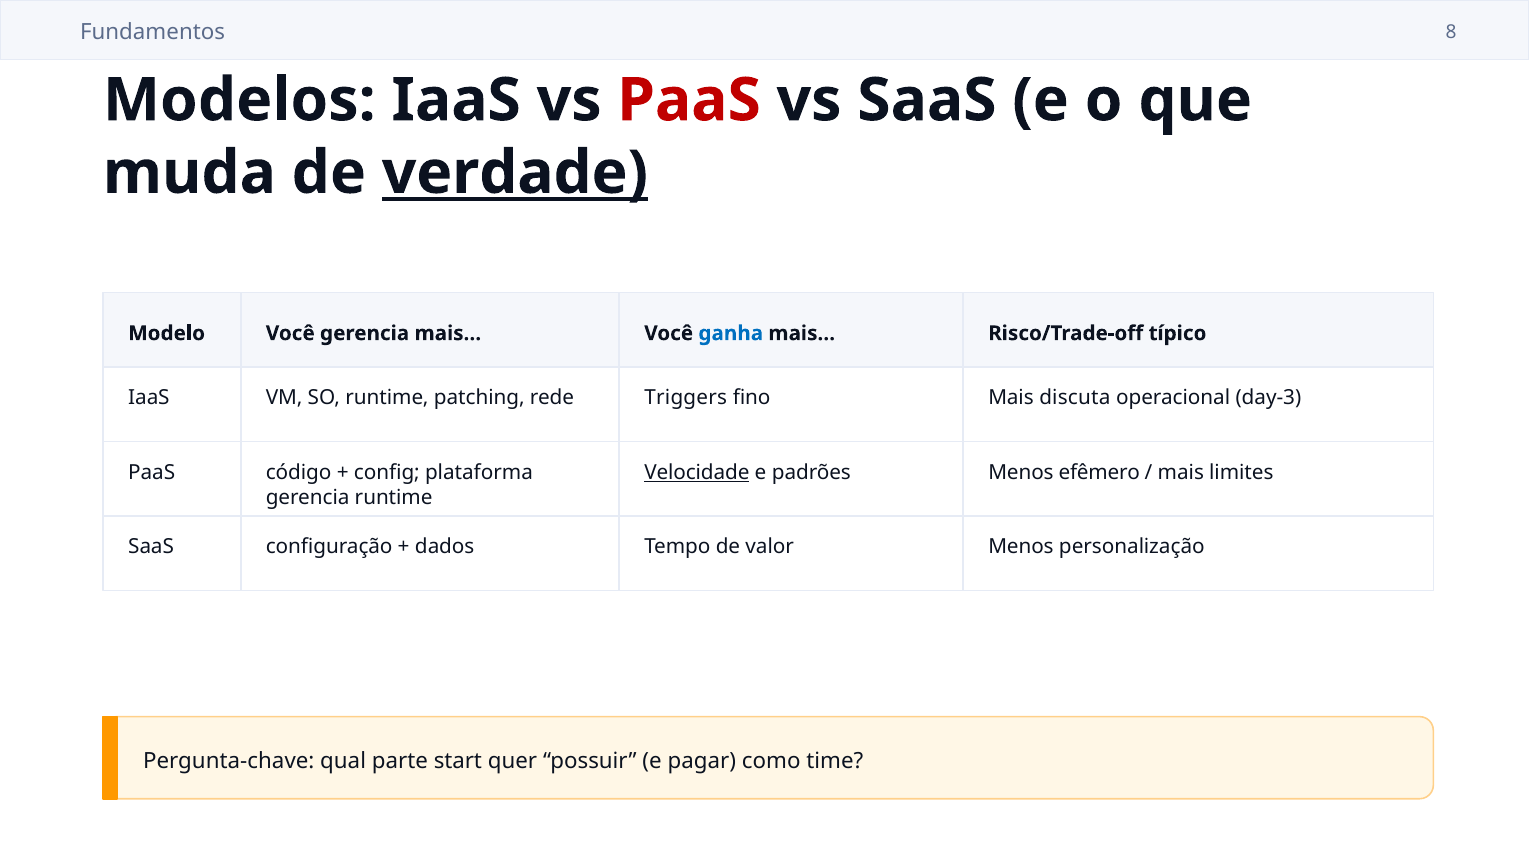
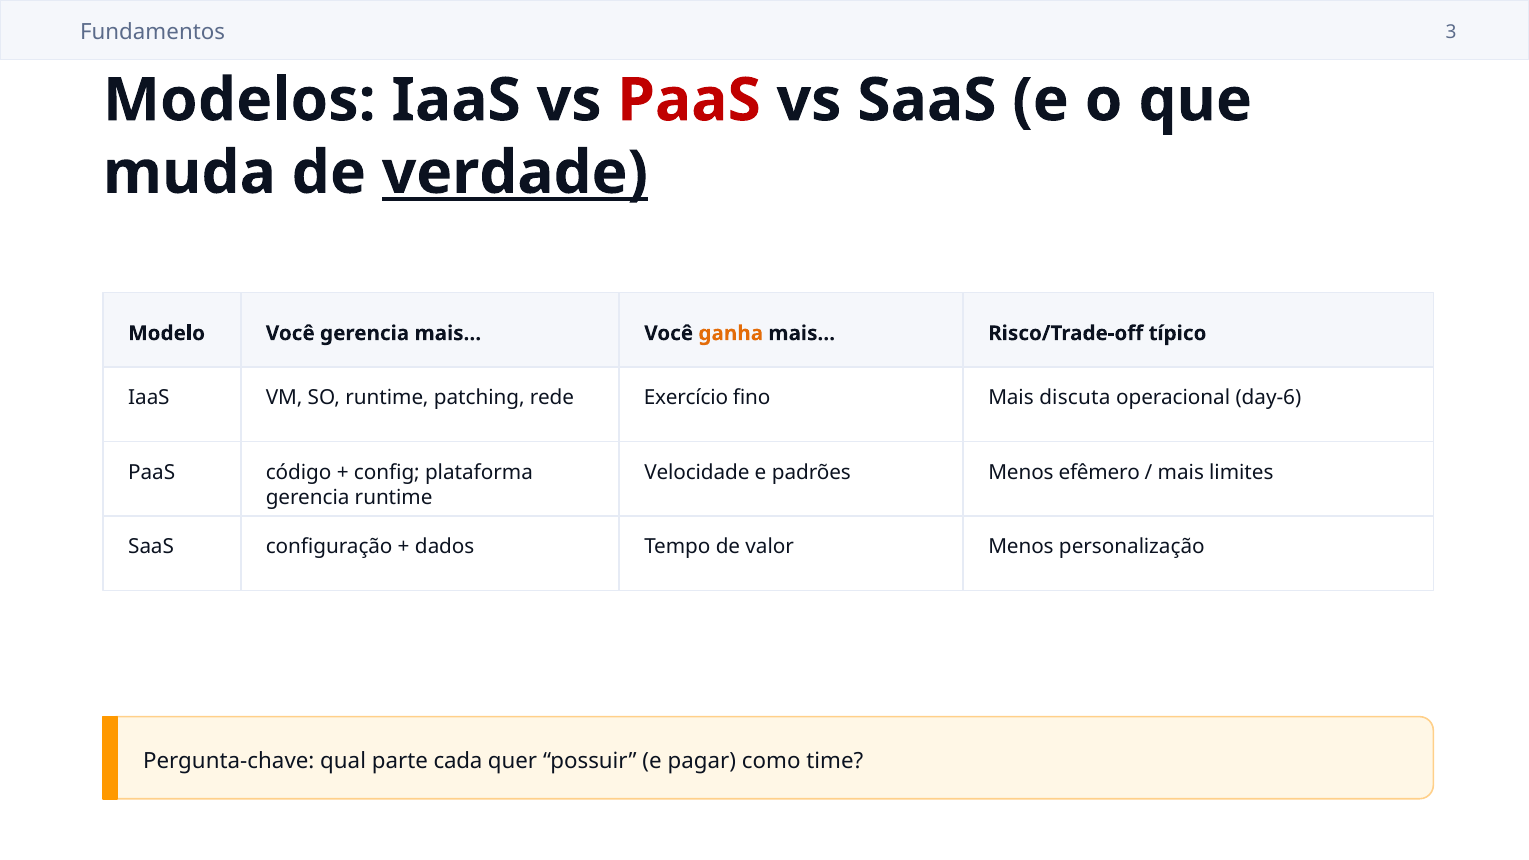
8: 8 -> 3
ganha colour: blue -> orange
Triggers: Triggers -> Exercício
day-3: day-3 -> day-6
Velocidade underline: present -> none
start: start -> cada
